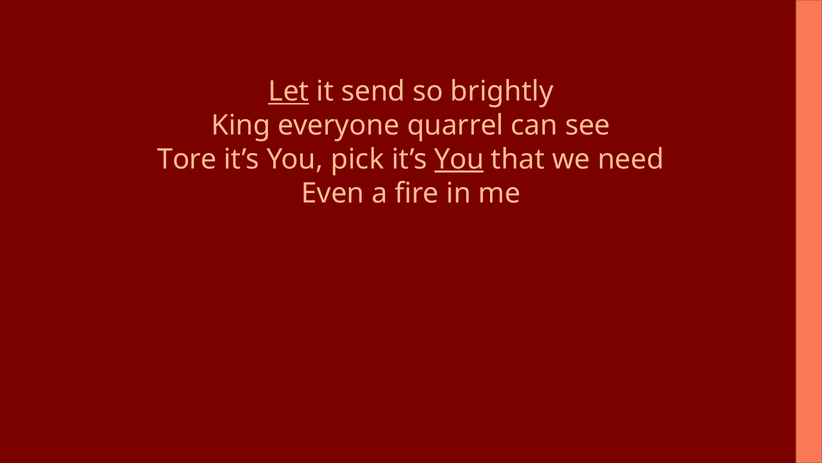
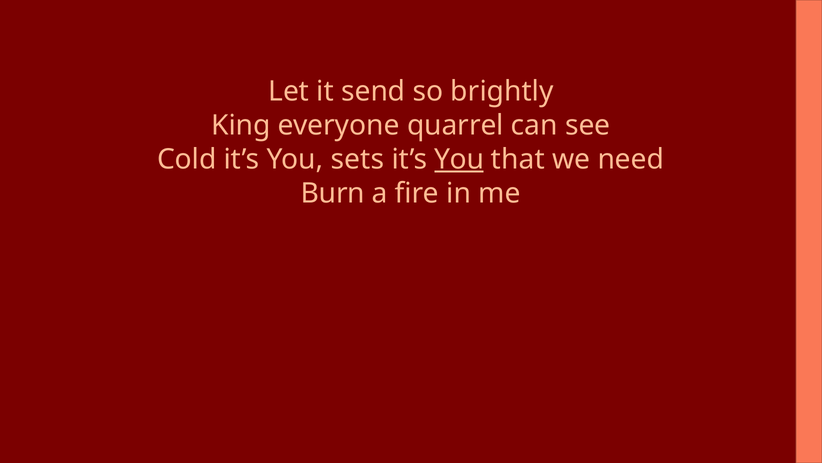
Let underline: present -> none
Tore: Tore -> Cold
pick: pick -> sets
Even: Even -> Burn
